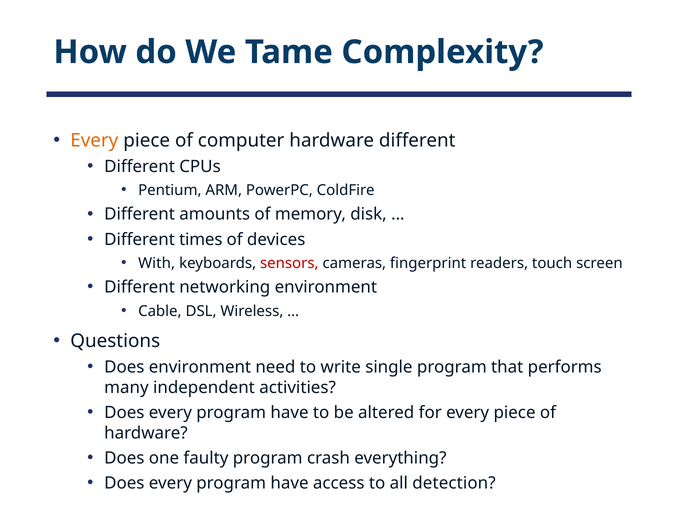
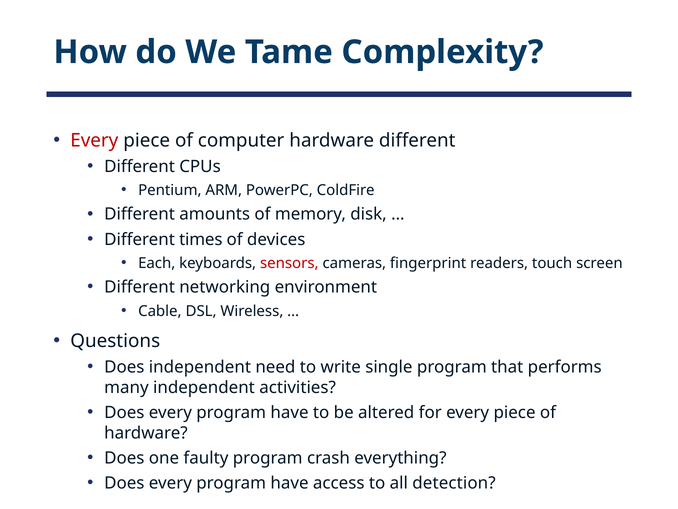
Every at (94, 140) colour: orange -> red
With: With -> Each
Does environment: environment -> independent
